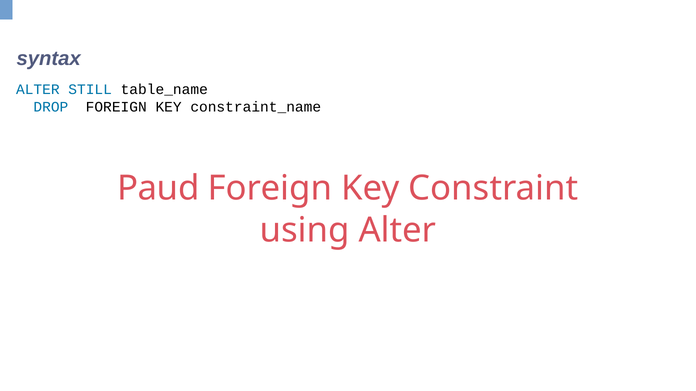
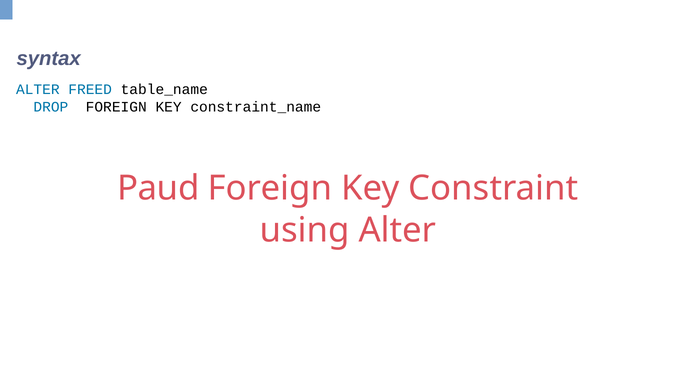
STILL: STILL -> FREED
